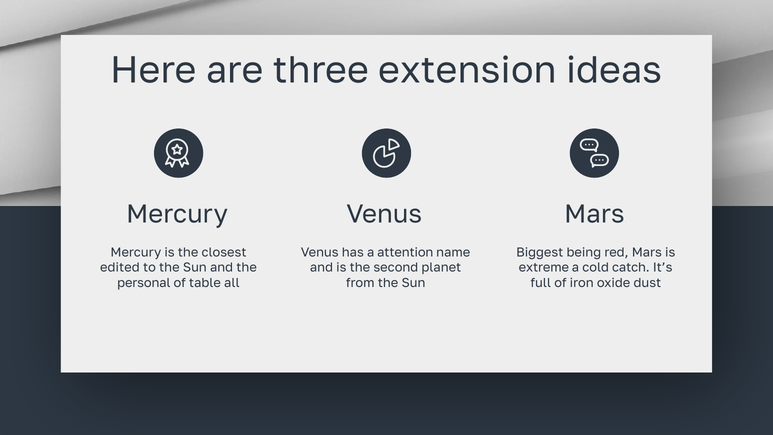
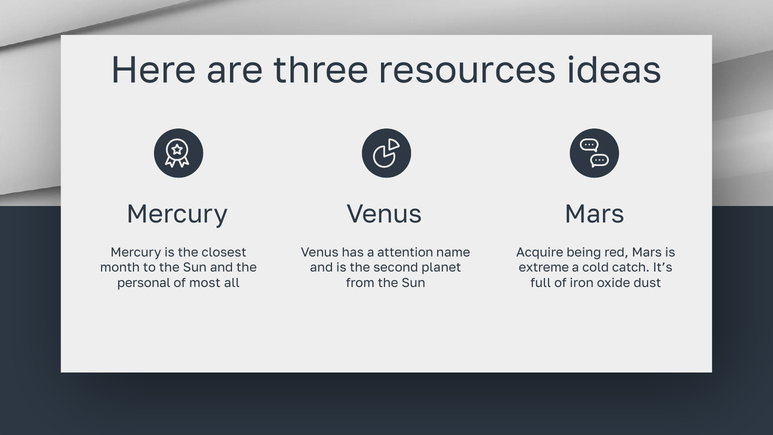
extension: extension -> resources
Biggest: Biggest -> Acquire
edited: edited -> month
table: table -> most
